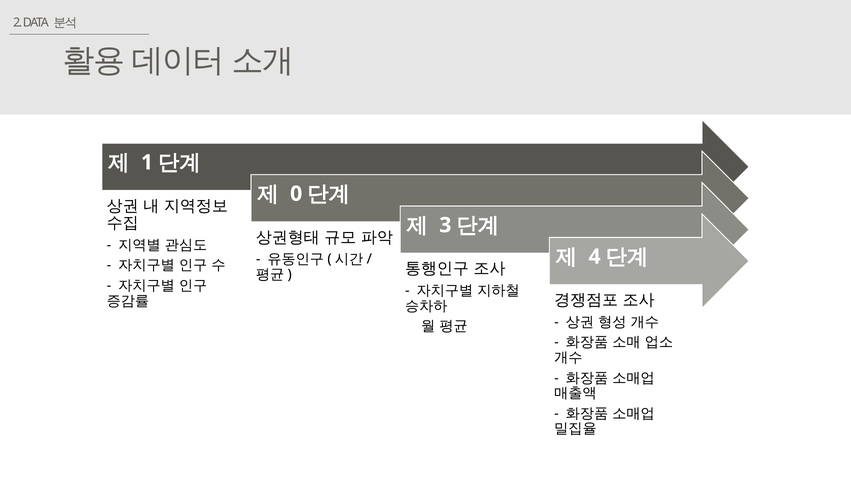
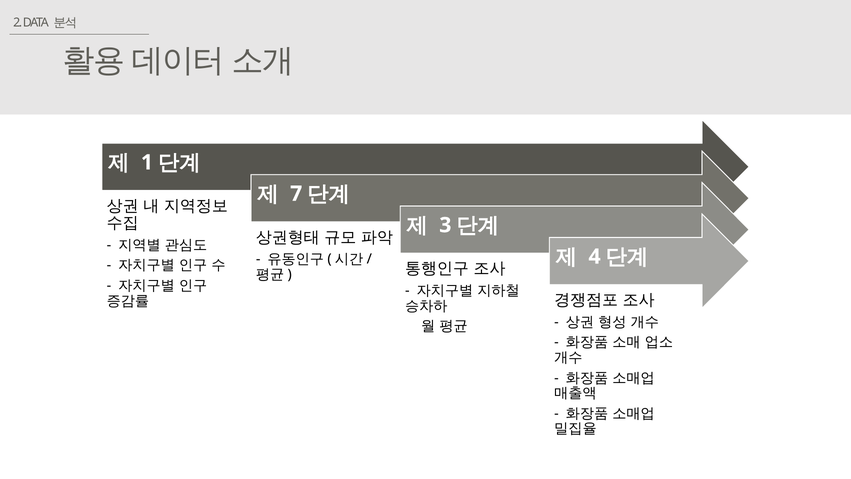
0: 0 -> 7
